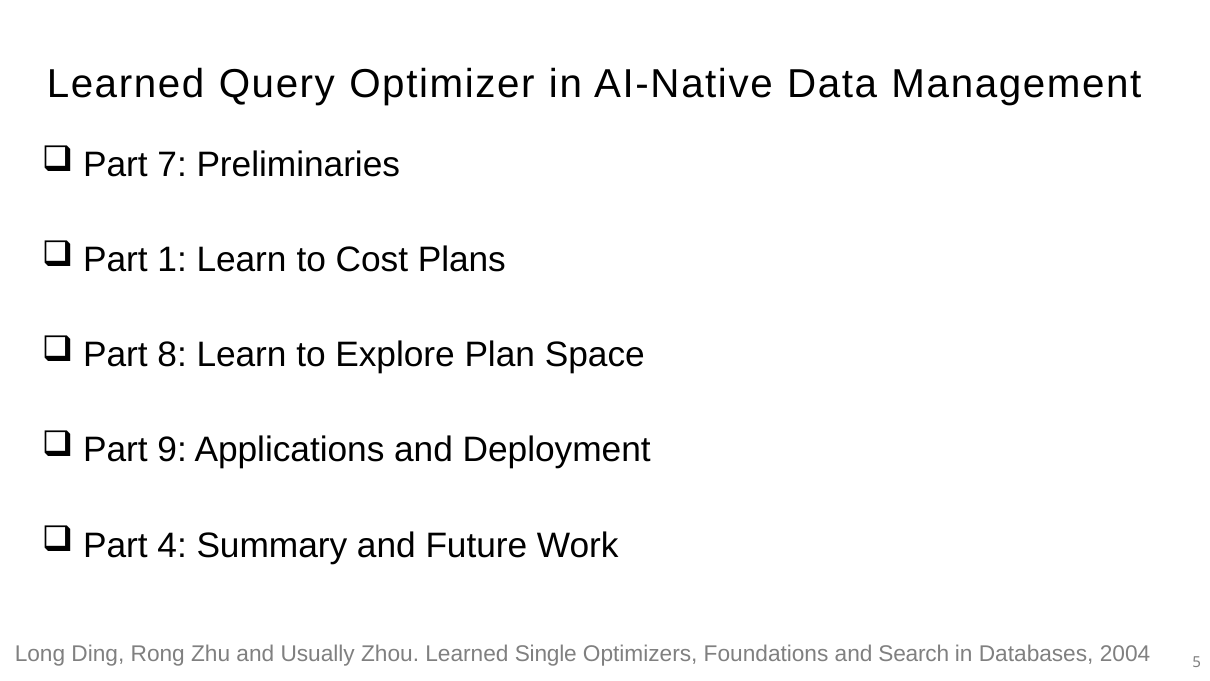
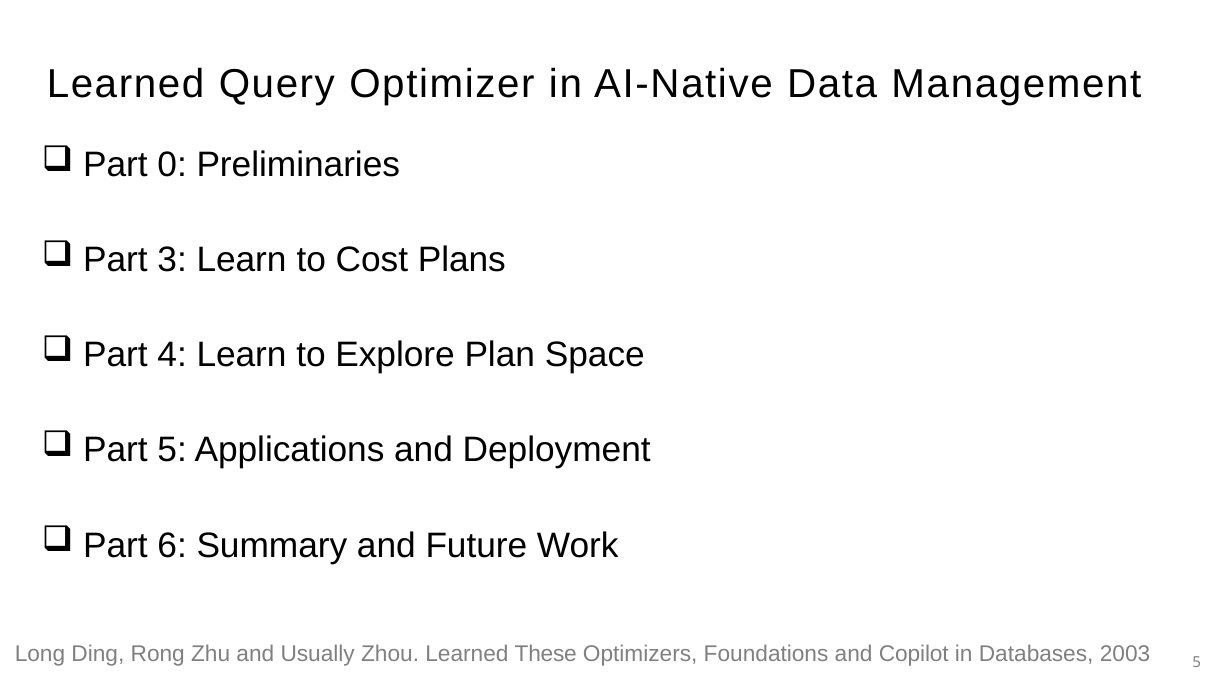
7: 7 -> 0
1: 1 -> 3
8: 8 -> 4
Part 9: 9 -> 5
4: 4 -> 6
Single: Single -> These
Search: Search -> Copilot
2004: 2004 -> 2003
